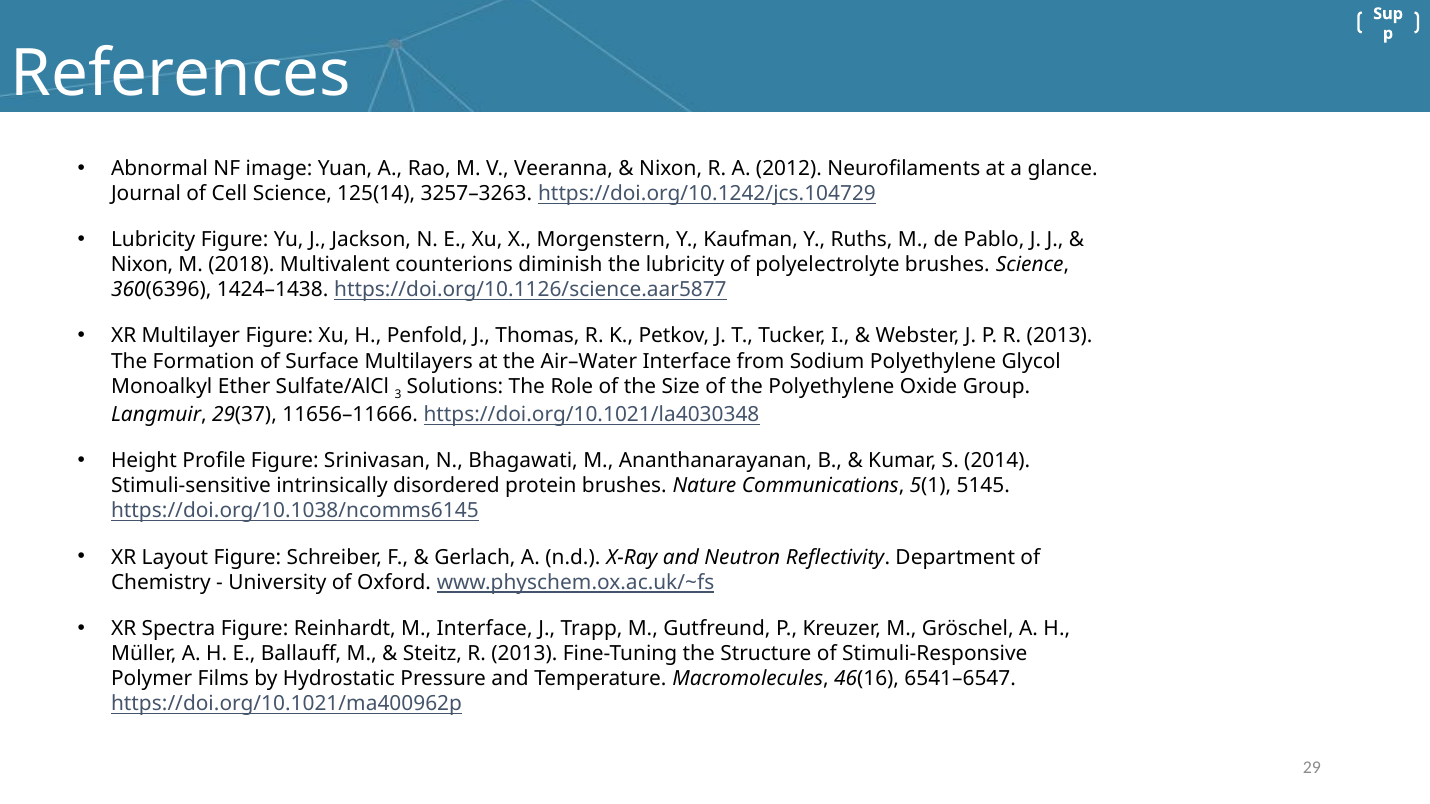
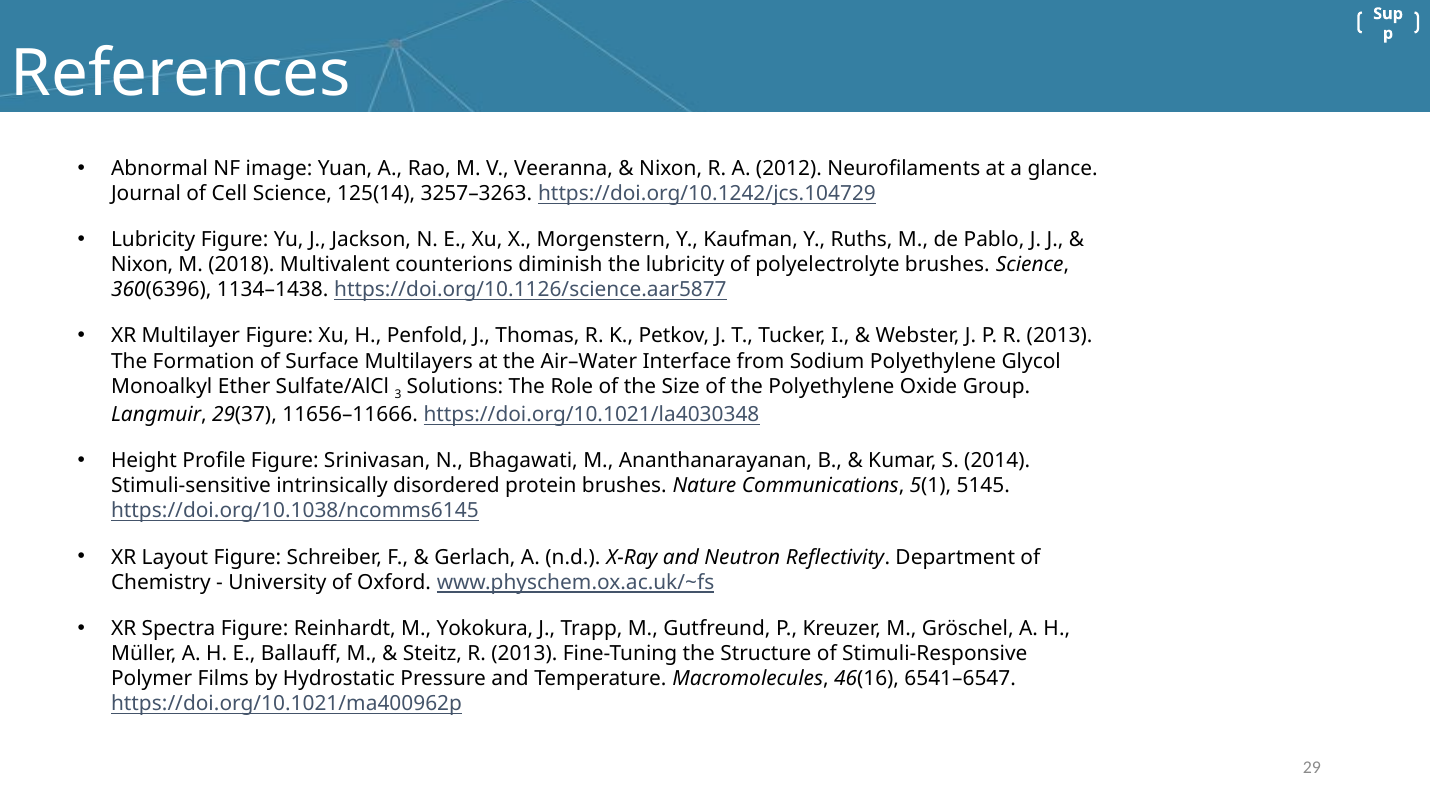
1424–1438: 1424–1438 -> 1134–1438
M Interface: Interface -> Yokokura
